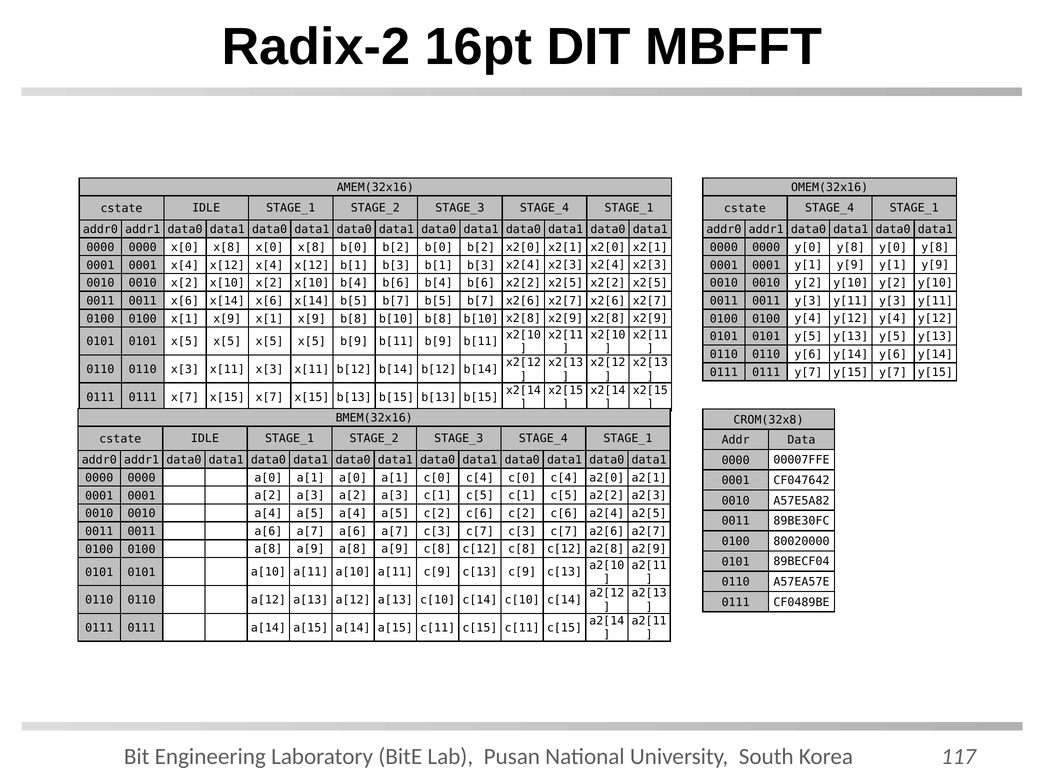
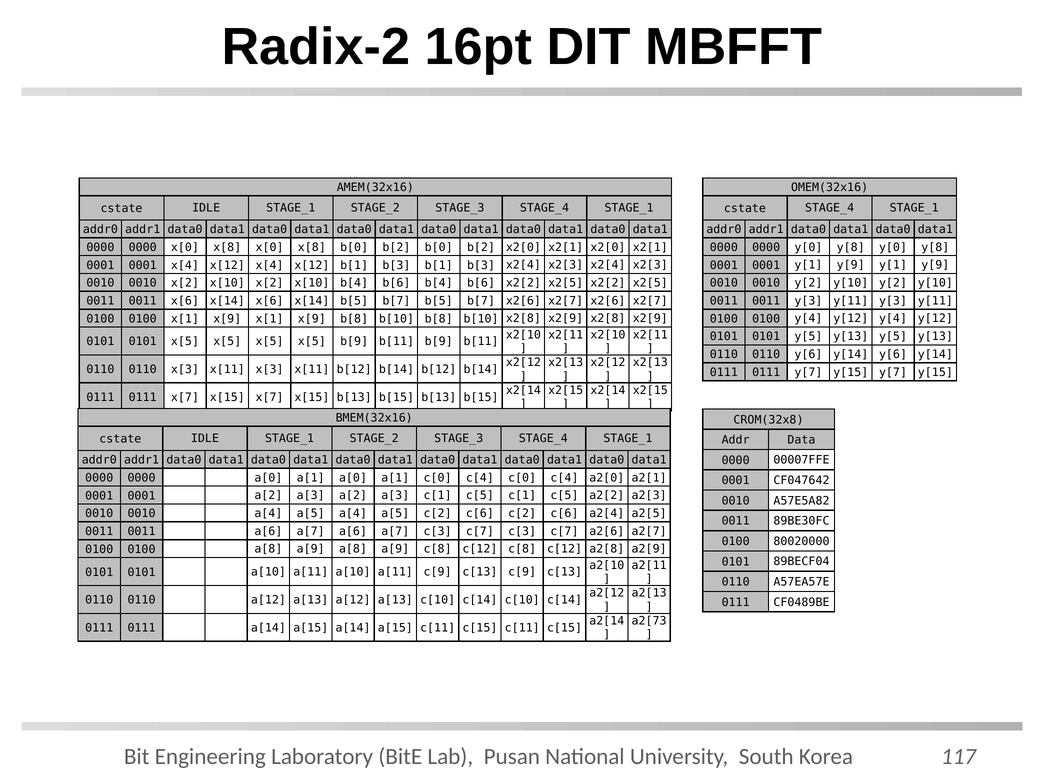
a2[11 at (649, 621): a2[11 -> a2[73
